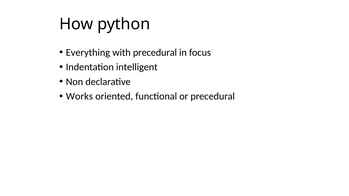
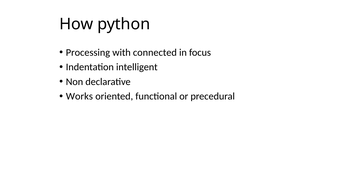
Everything: Everything -> Processing
with precedural: precedural -> connected
